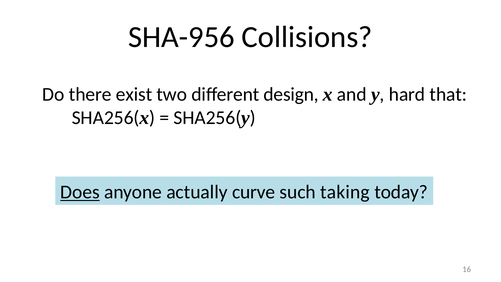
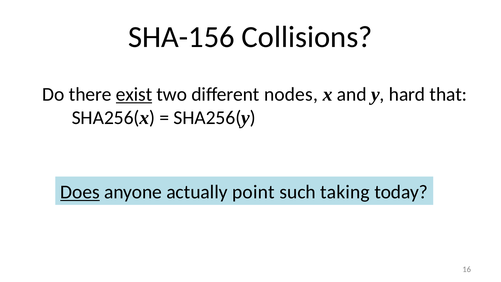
SHA-956: SHA-956 -> SHA-156
exist underline: none -> present
design: design -> nodes
curve: curve -> point
